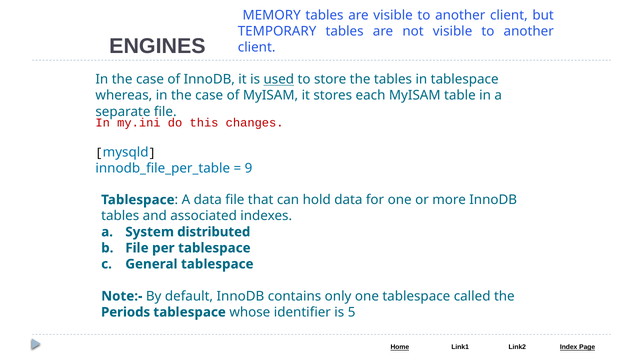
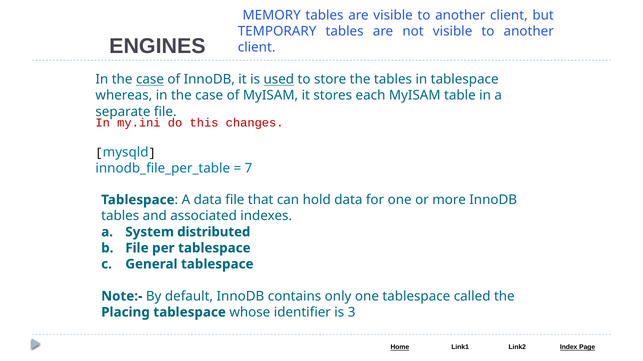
case at (150, 80) underline: none -> present
9: 9 -> 7
Periods: Periods -> Placing
5: 5 -> 3
